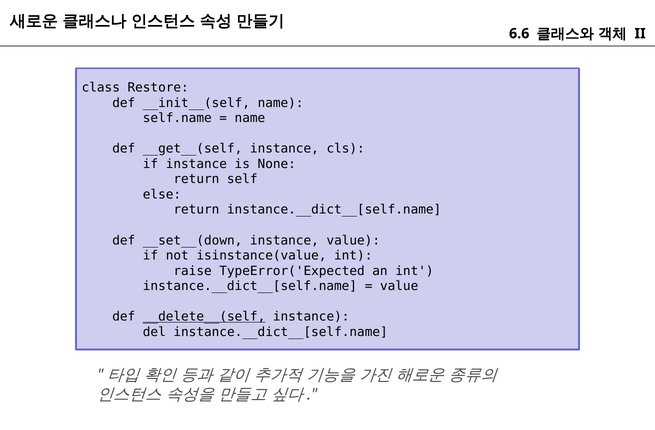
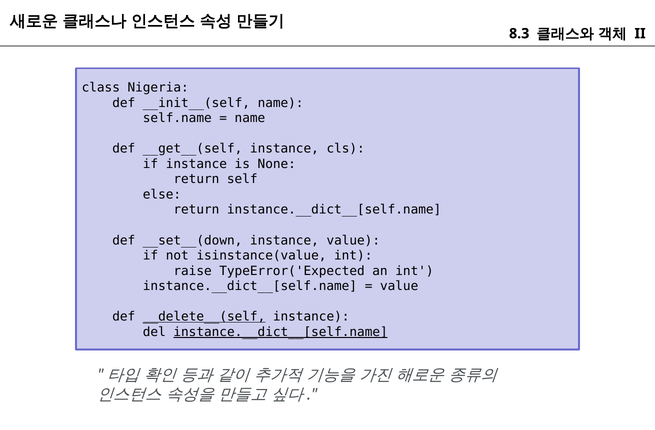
6.6: 6.6 -> 8.3
Restore: Restore -> Nigeria
instance.__dict__[self.name at (281, 332) underline: none -> present
